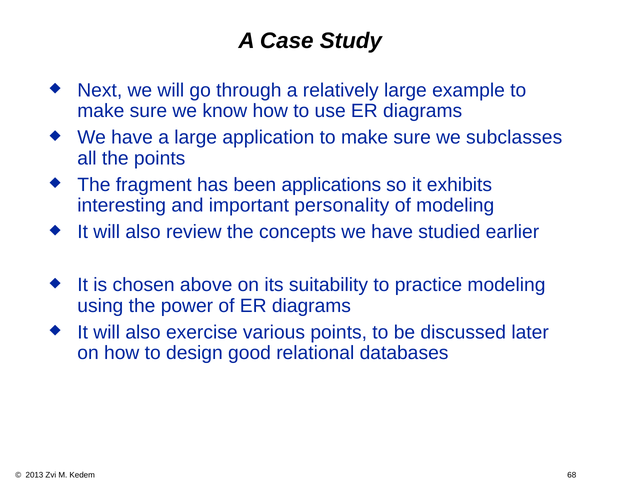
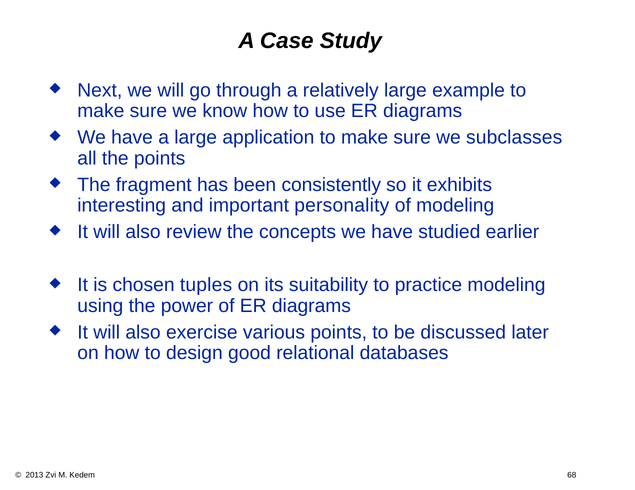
applications: applications -> consistently
above: above -> tuples
